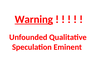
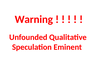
Warning underline: present -> none
